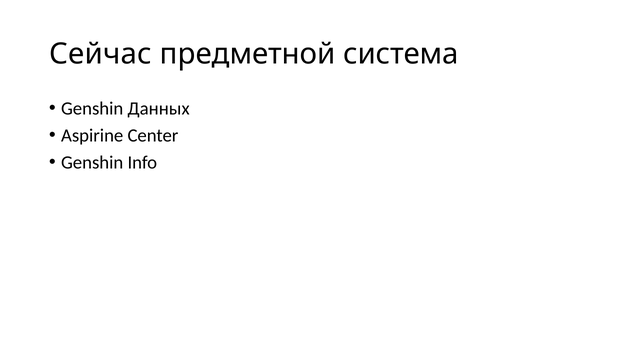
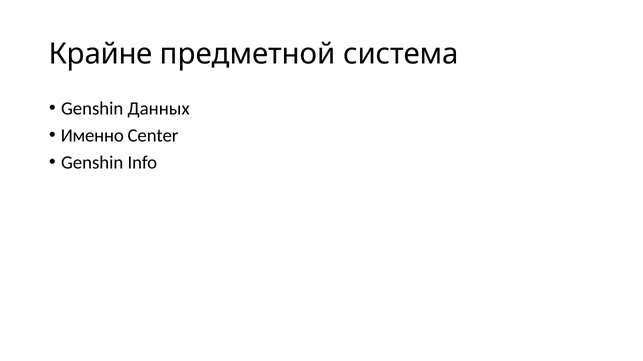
Сейчас: Сейчас -> Крайне
Aspirine: Aspirine -> Именно
